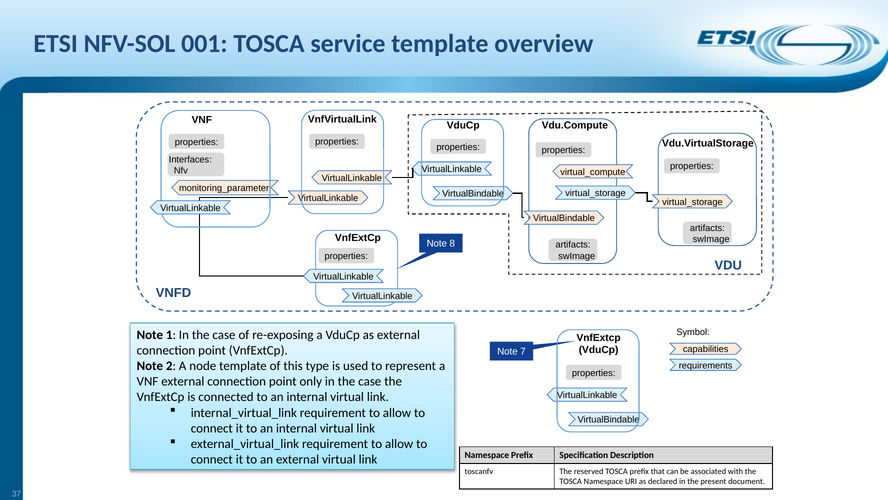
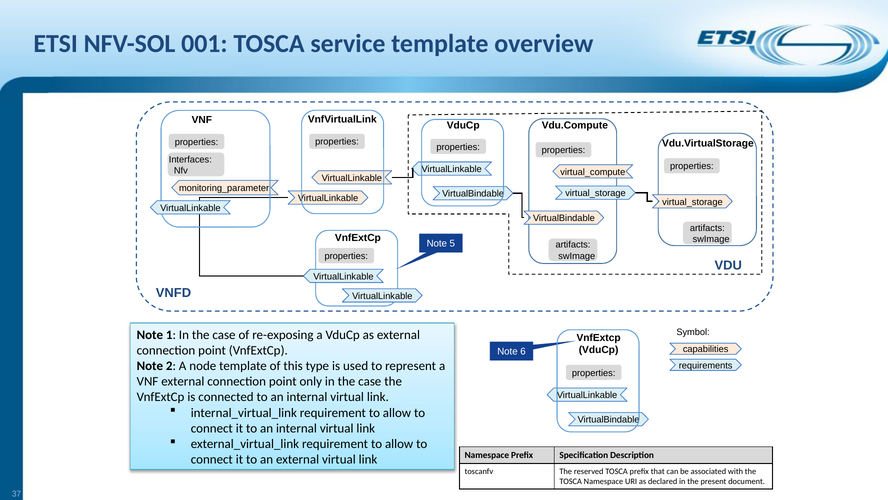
8: 8 -> 5
7: 7 -> 6
